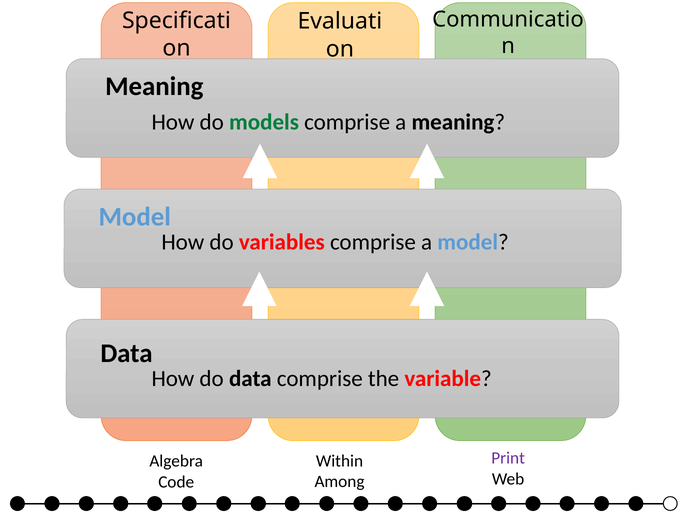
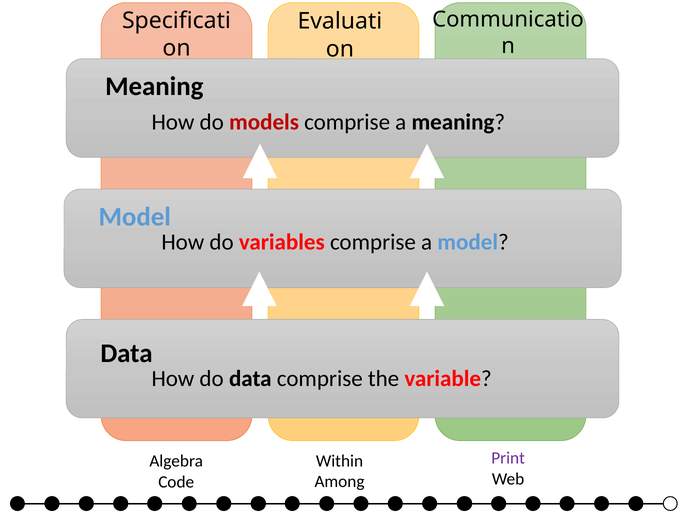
models colour: green -> red
